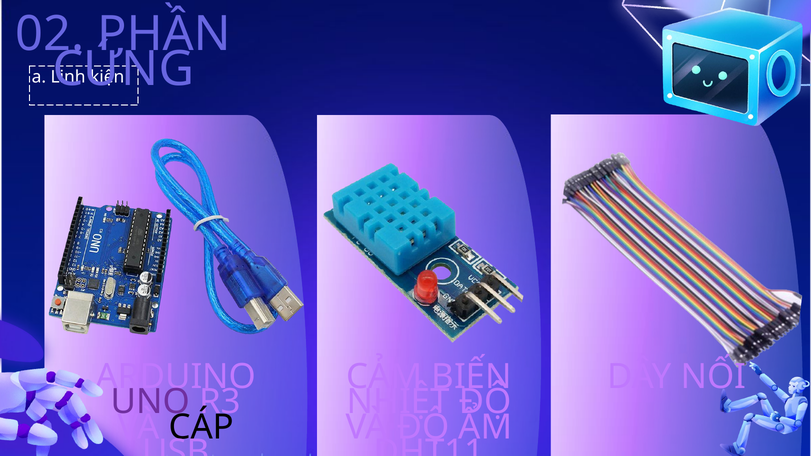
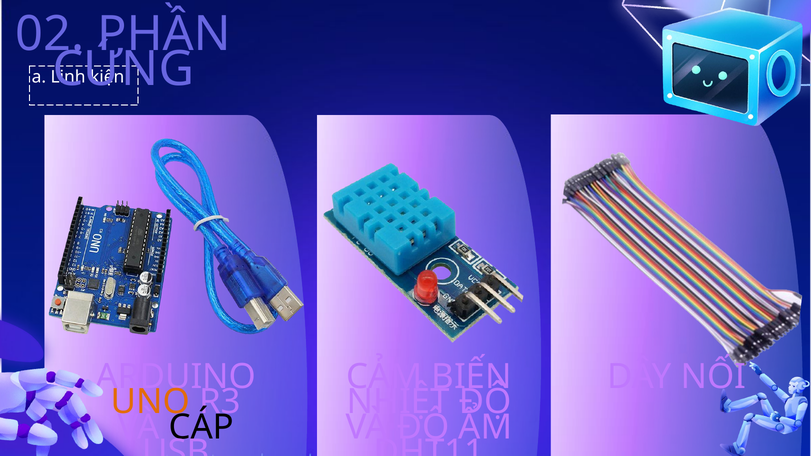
UNO colour: purple -> orange
